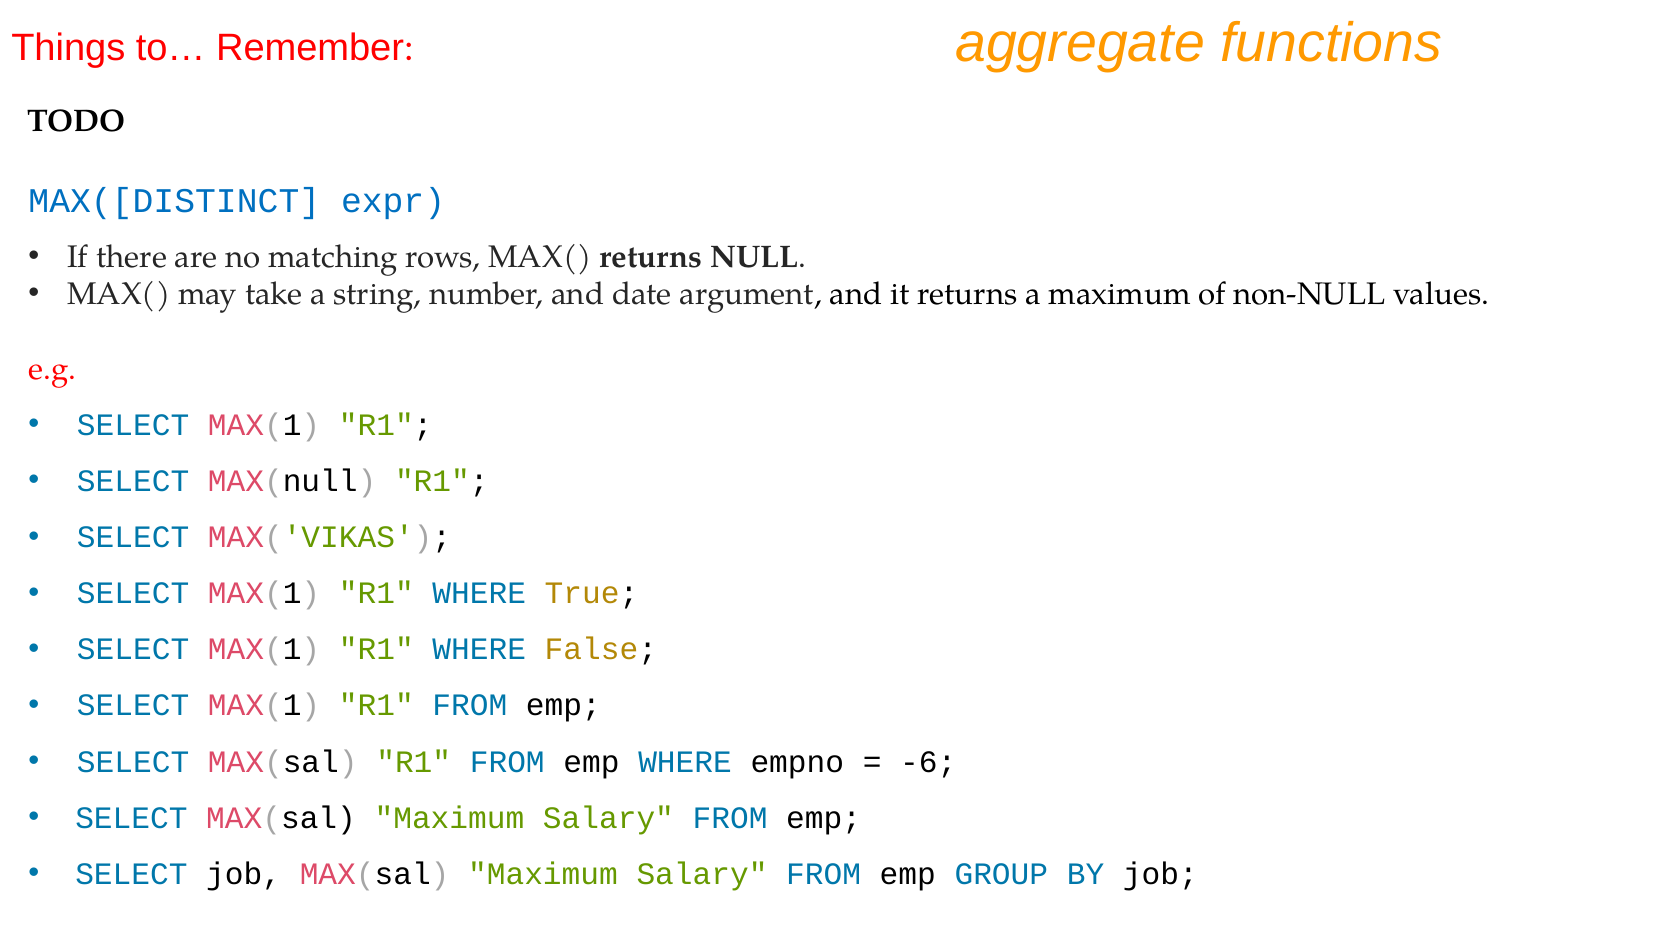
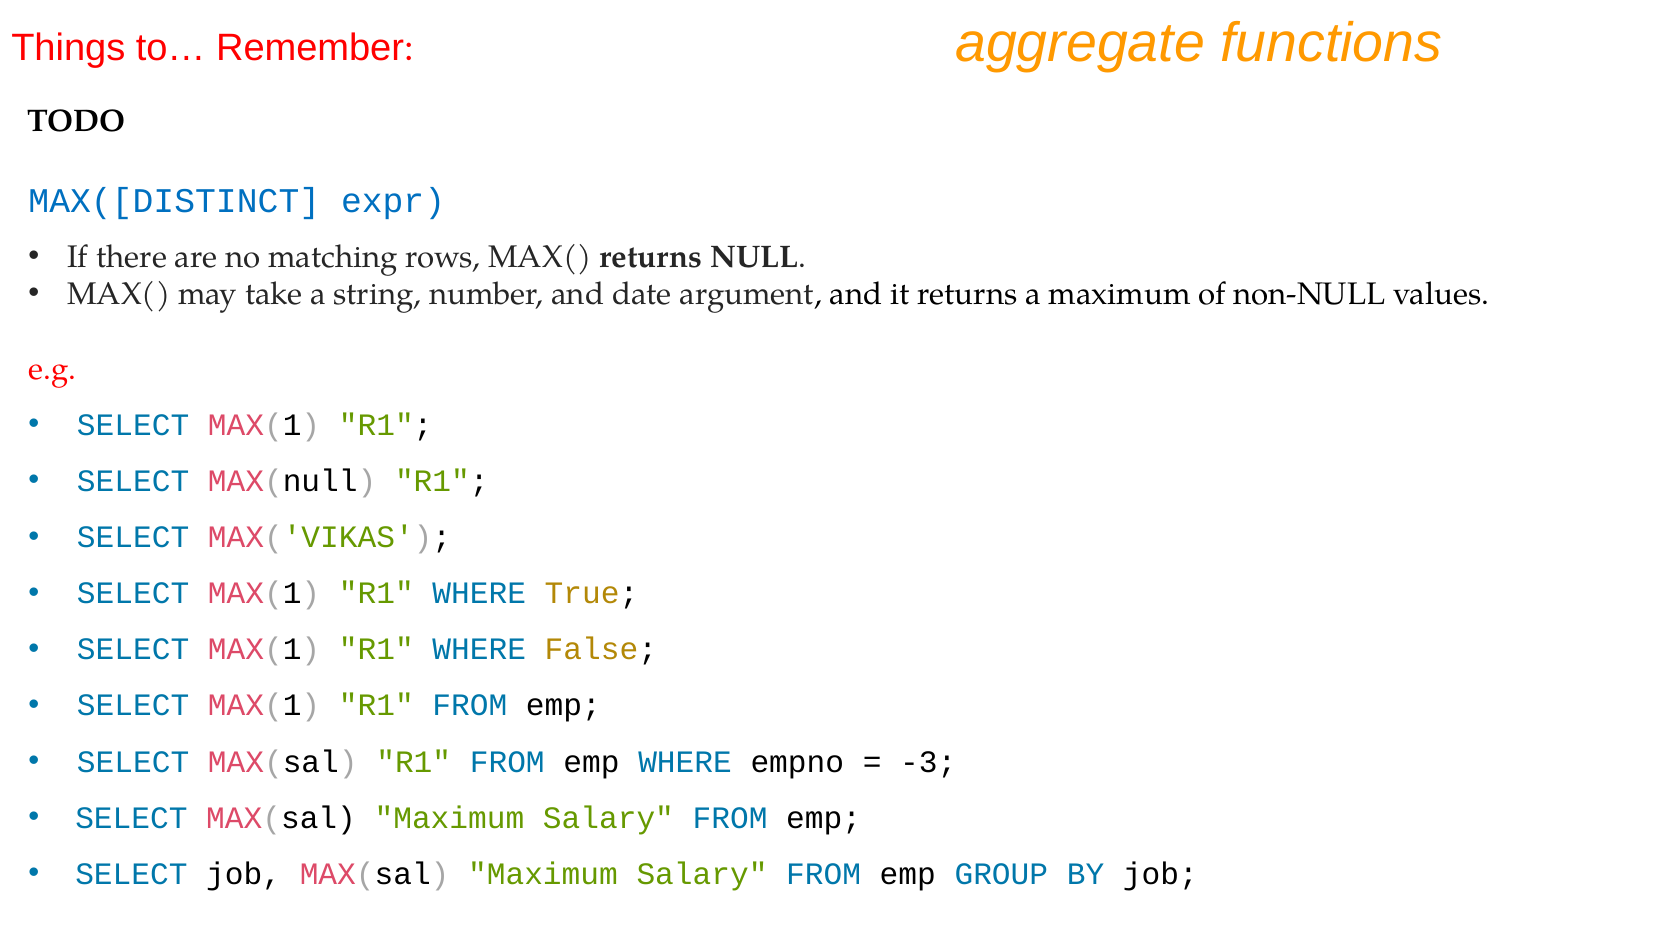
-6: -6 -> -3
